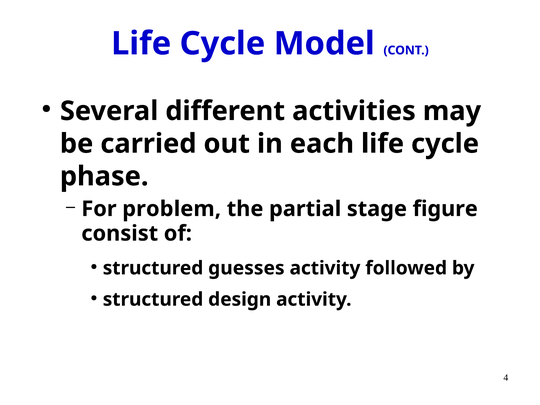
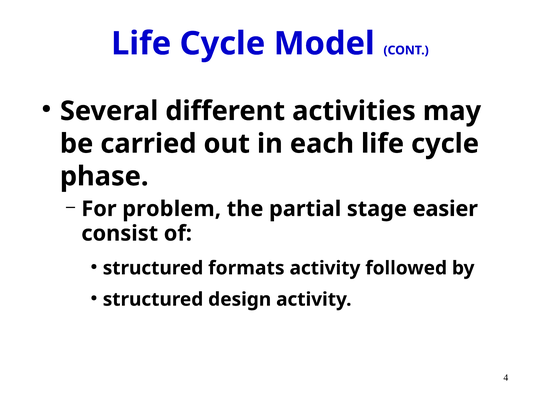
figure: figure -> easier
guesses: guesses -> formats
